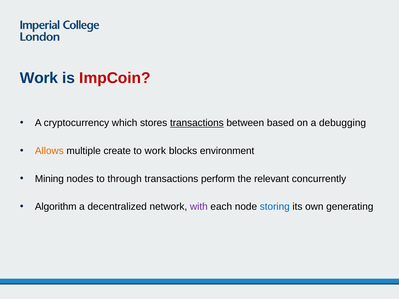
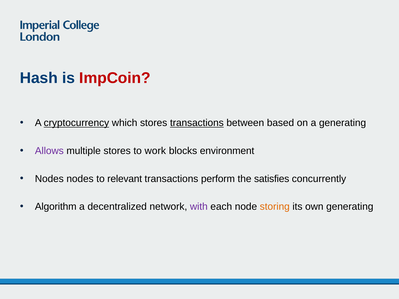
Work at (39, 78): Work -> Hash
cryptocurrency underline: none -> present
a debugging: debugging -> generating
Allows colour: orange -> purple
multiple create: create -> stores
Mining at (49, 179): Mining -> Nodes
through: through -> relevant
relevant: relevant -> satisfies
storing colour: blue -> orange
